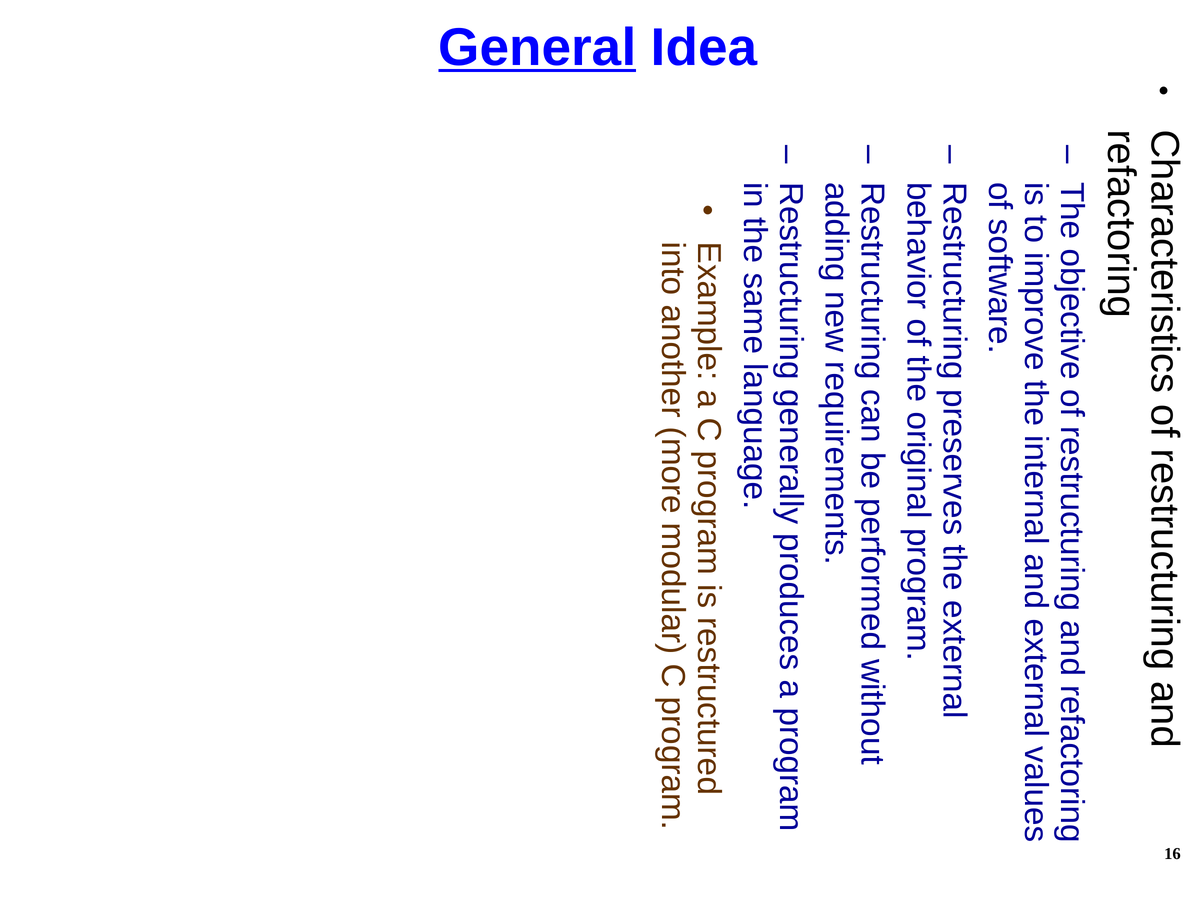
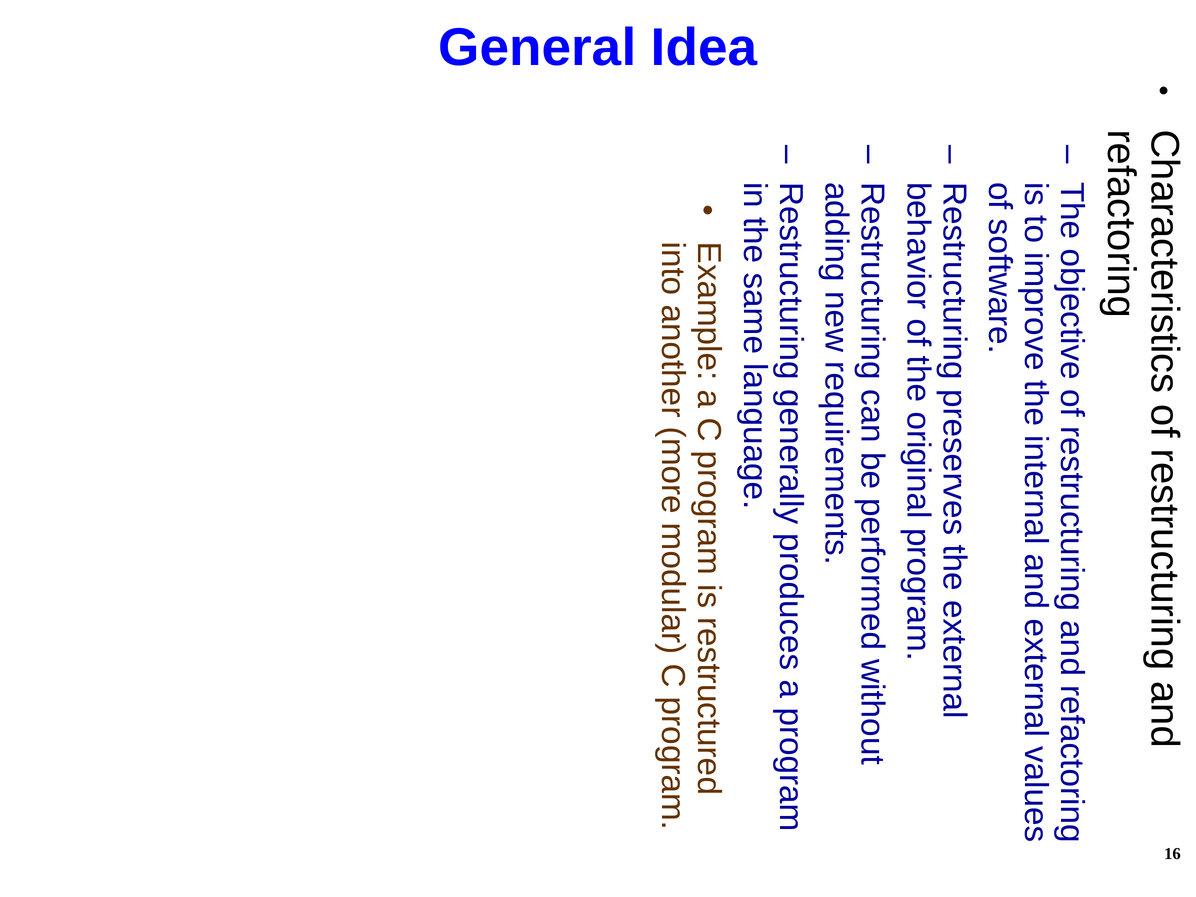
General underline: present -> none
